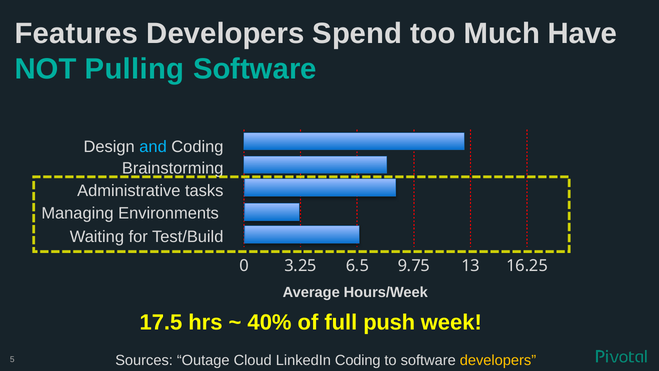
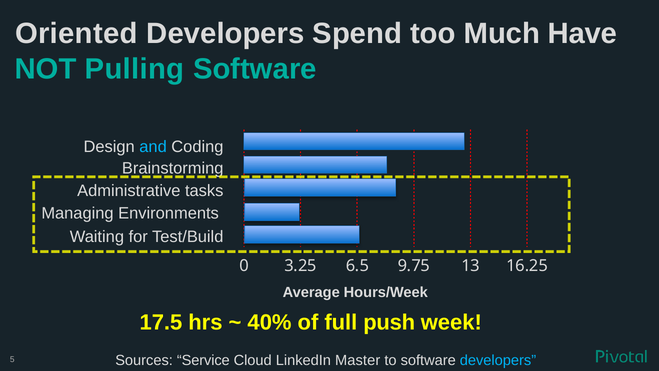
Features: Features -> Oriented
Outage: Outage -> Service
LinkedIn Coding: Coding -> Master
developers at (498, 360) colour: yellow -> light blue
